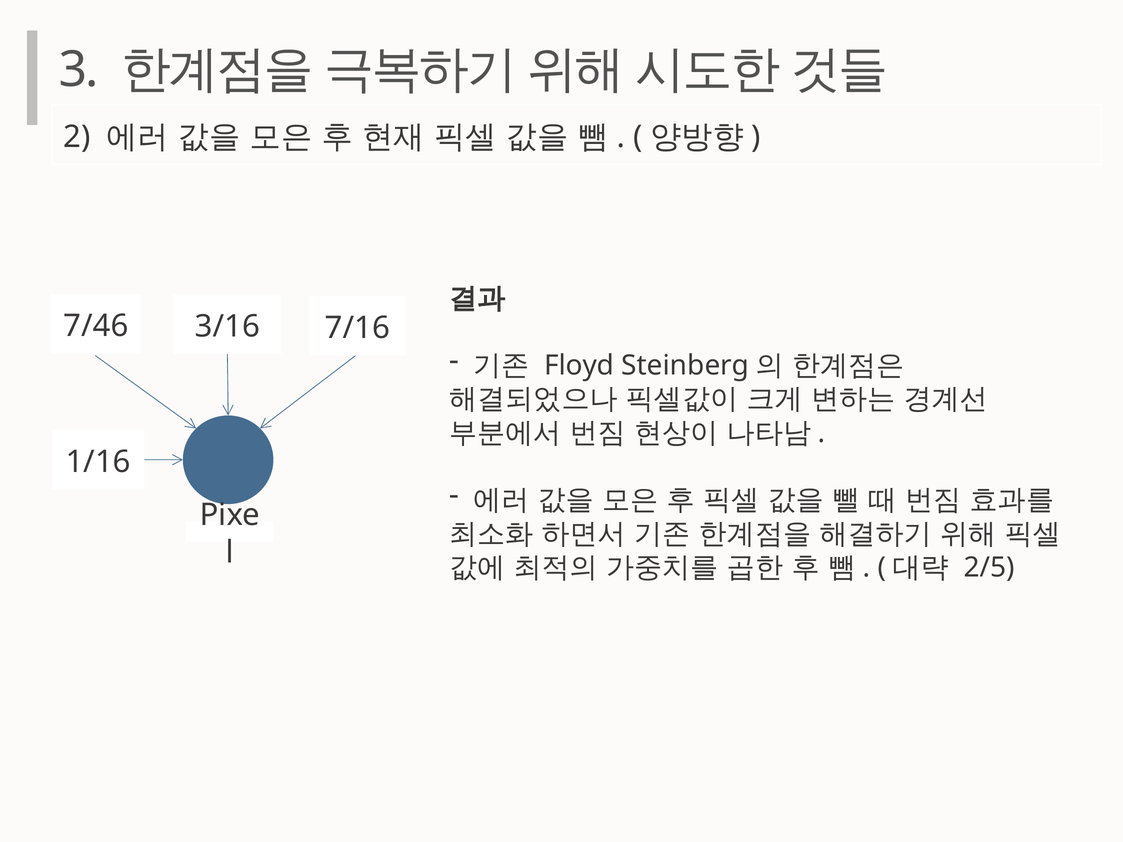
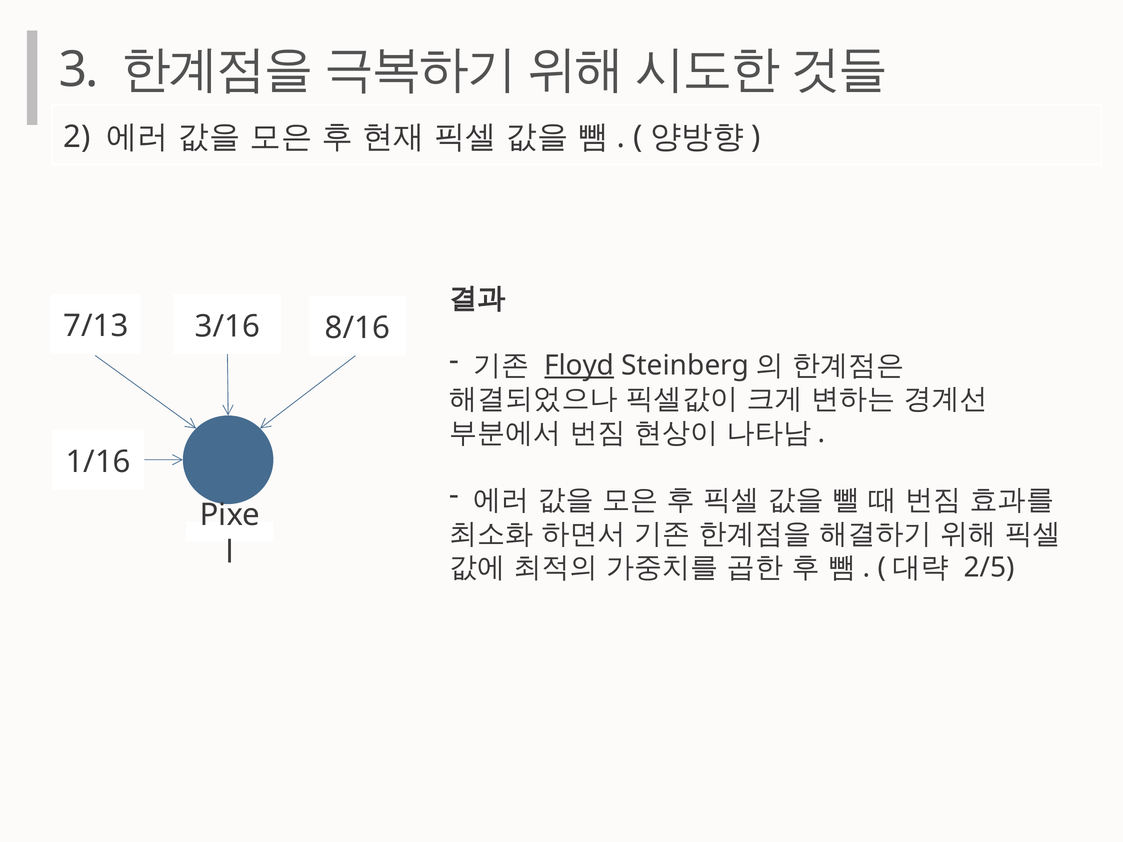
7/46: 7/46 -> 7/13
7/16: 7/16 -> 8/16
Floyd underline: none -> present
